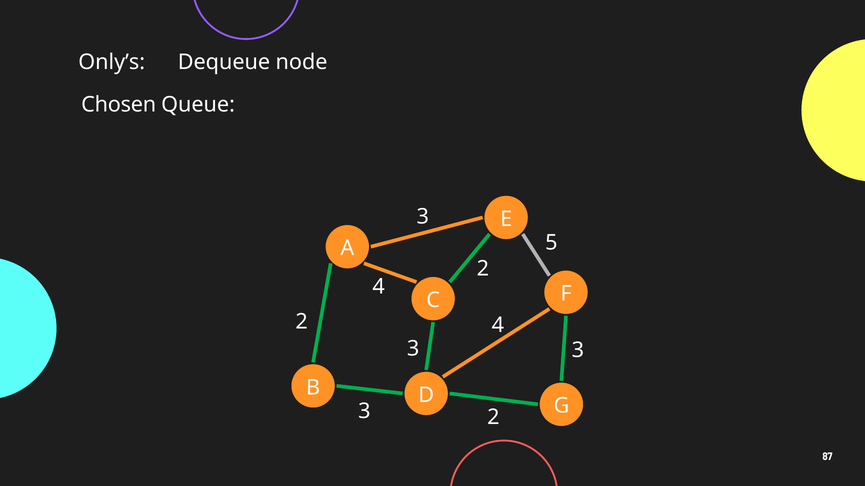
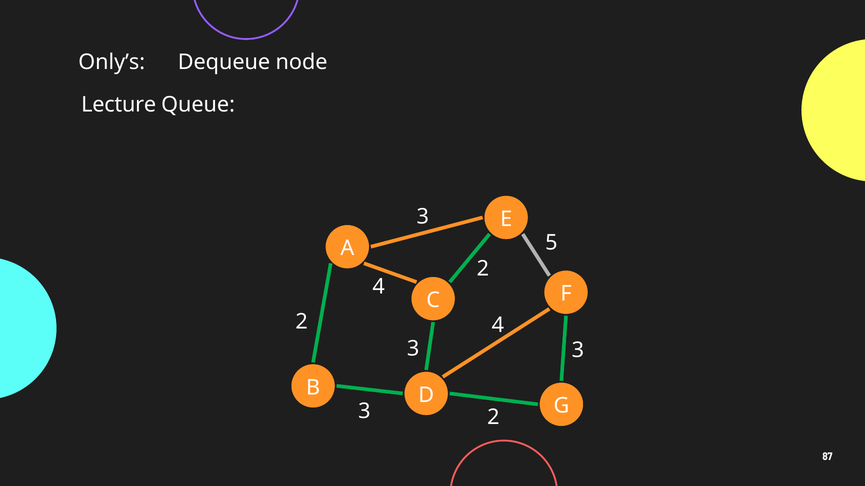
Chosen: Chosen -> Lecture
